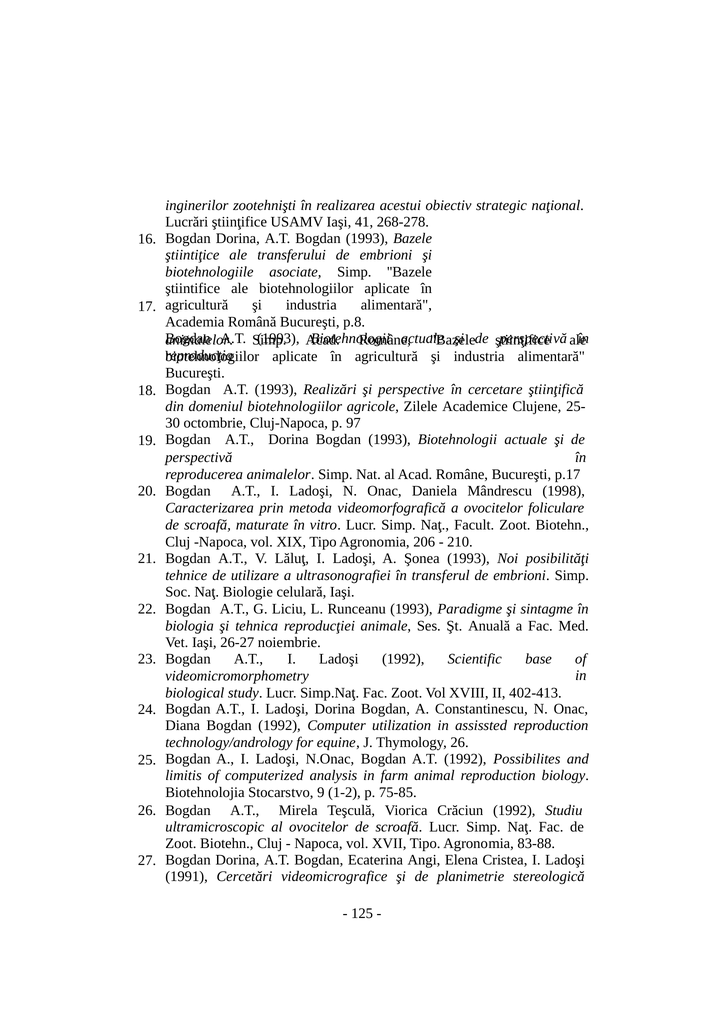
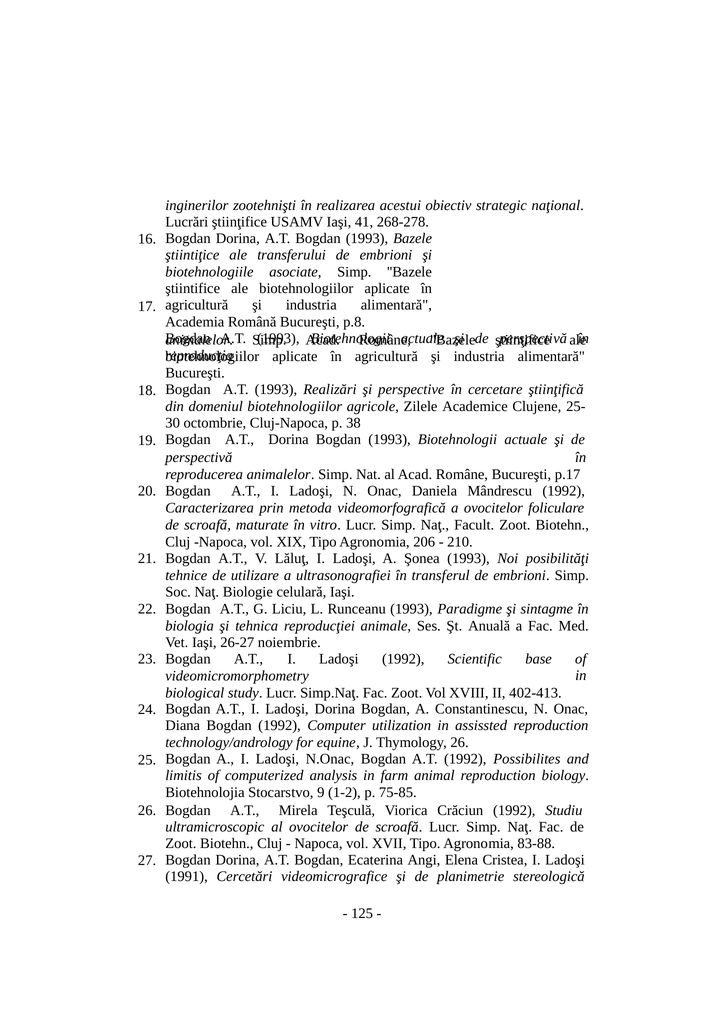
97: 97 -> 38
Mândrescu 1998: 1998 -> 1992
